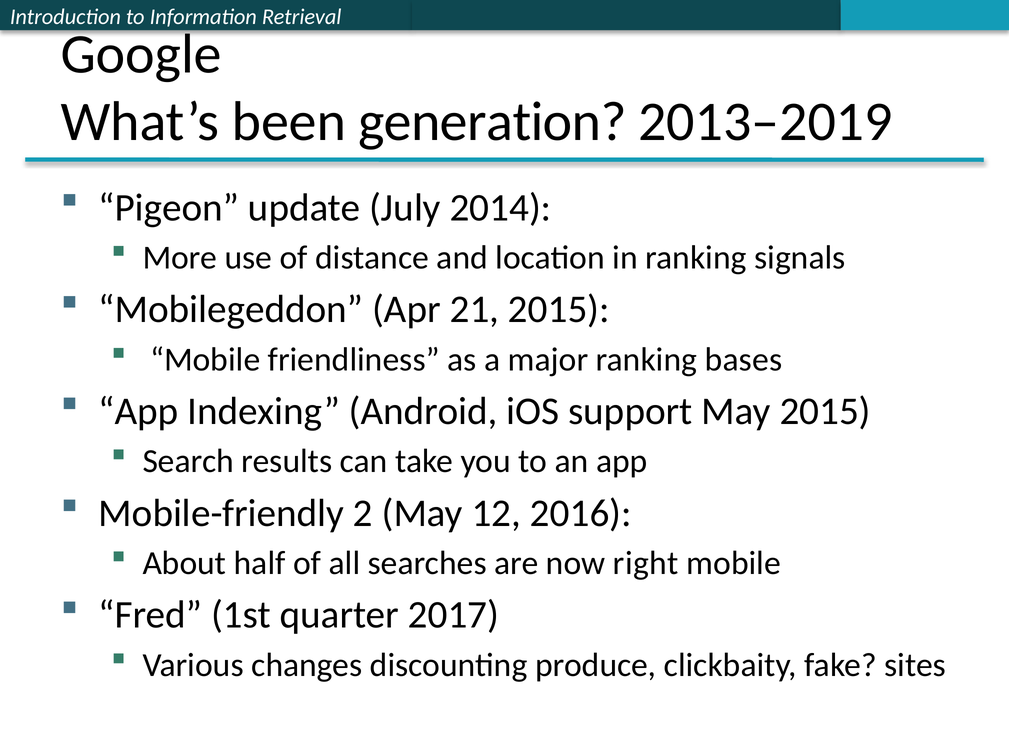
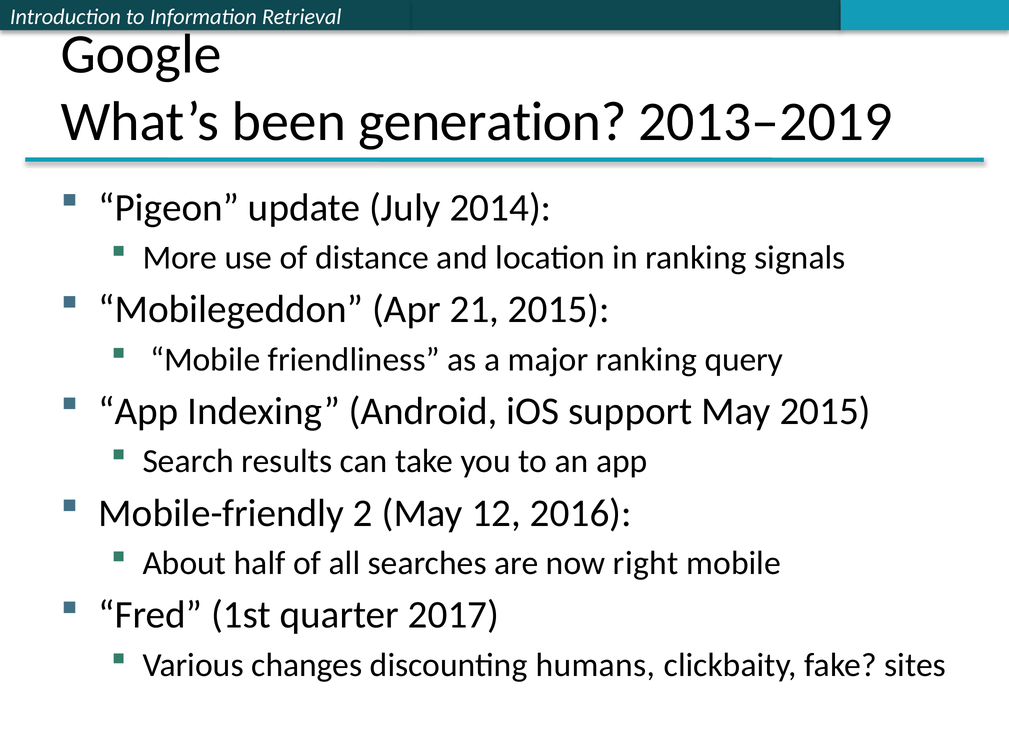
bases: bases -> query
produce: produce -> humans
